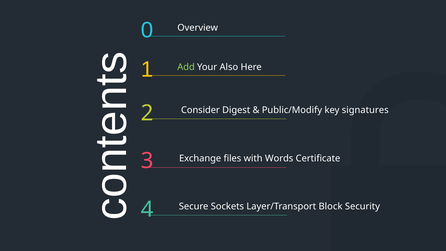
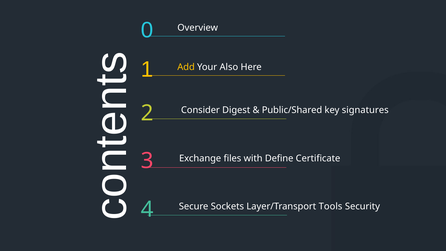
Add colour: light green -> yellow
Public/Modify: Public/Modify -> Public/Shared
Words: Words -> Define
Block: Block -> Tools
